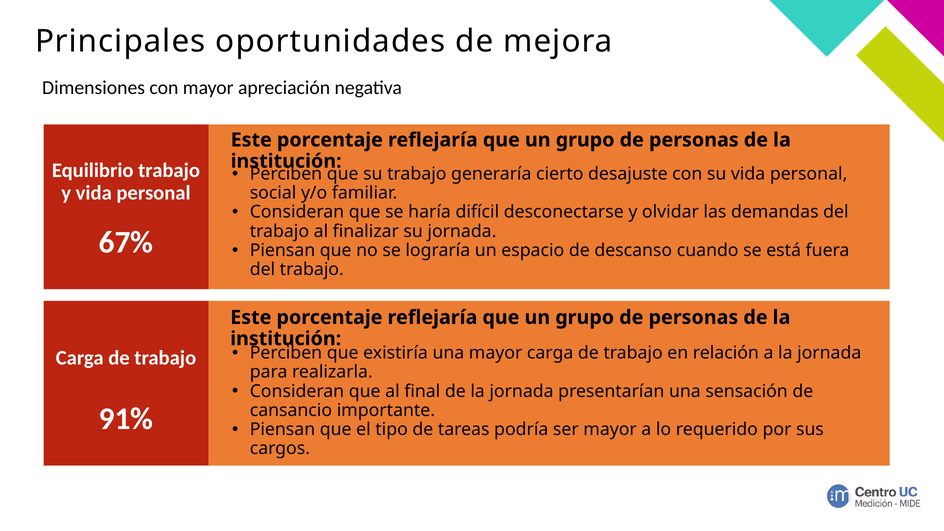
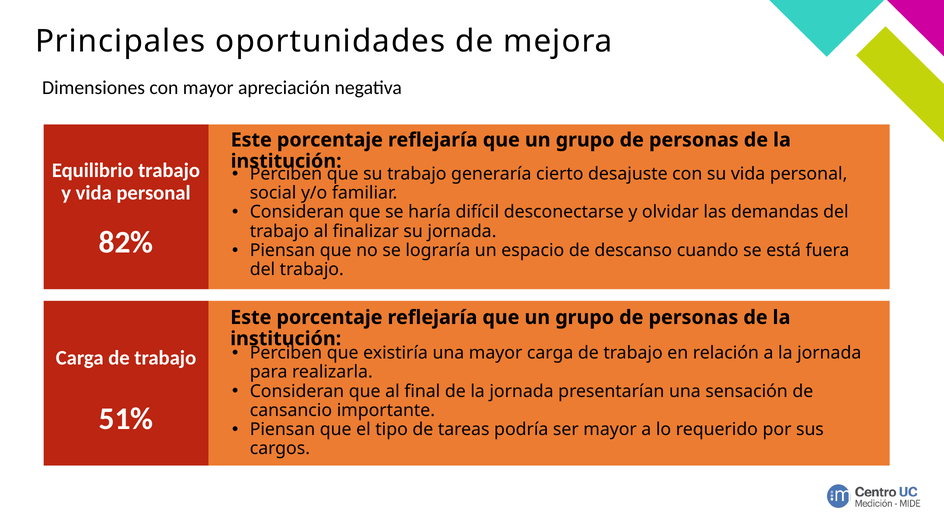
67%: 67% -> 82%
91%: 91% -> 51%
